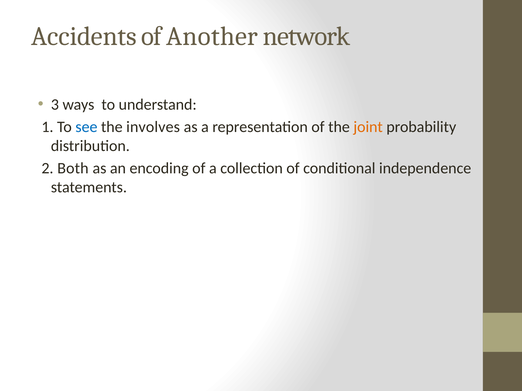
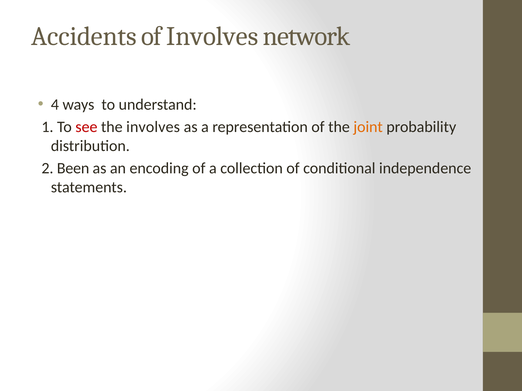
of Another: Another -> Involves
3: 3 -> 4
see colour: blue -> red
Both: Both -> Been
